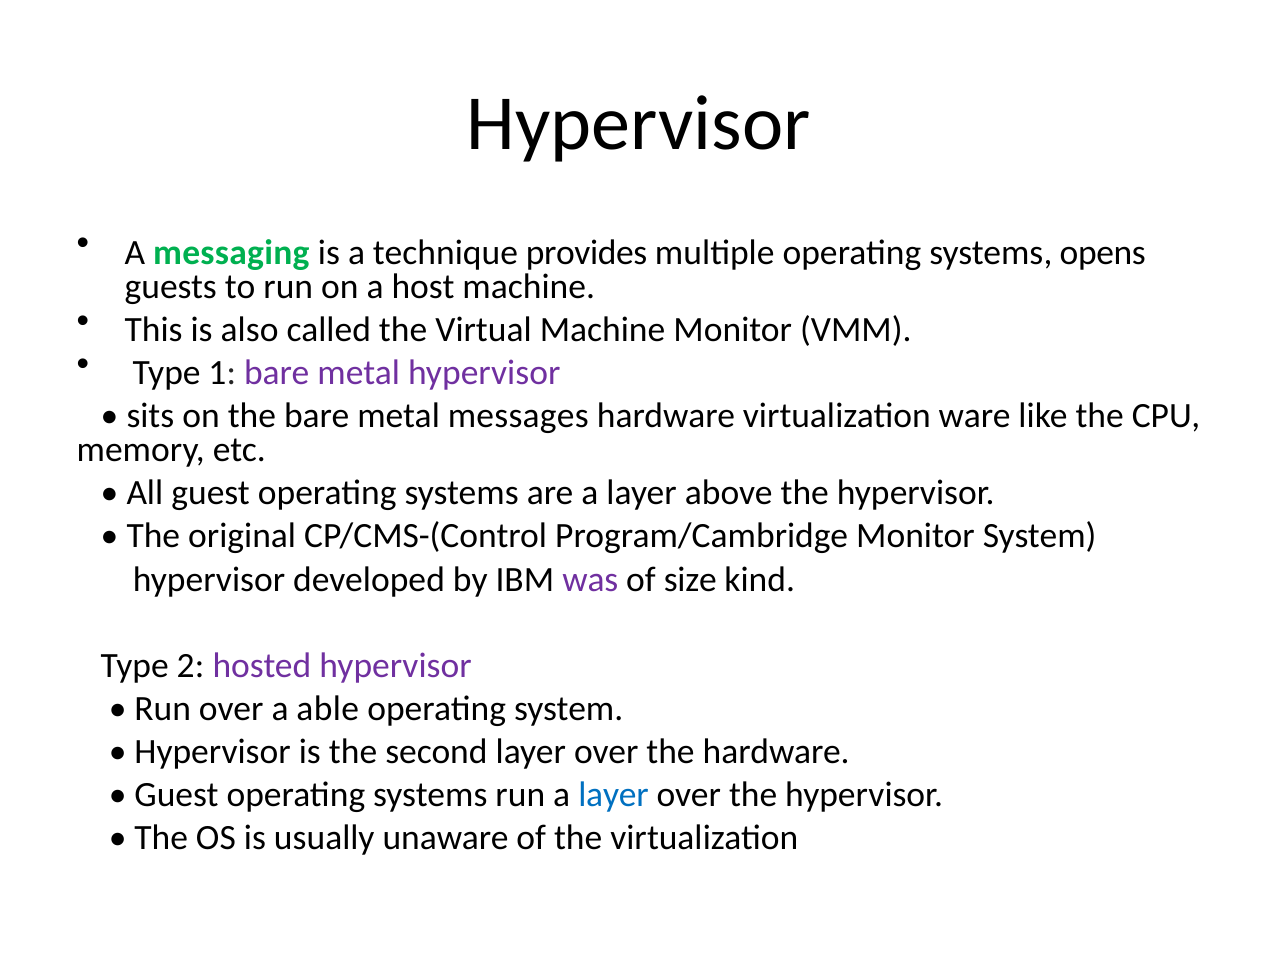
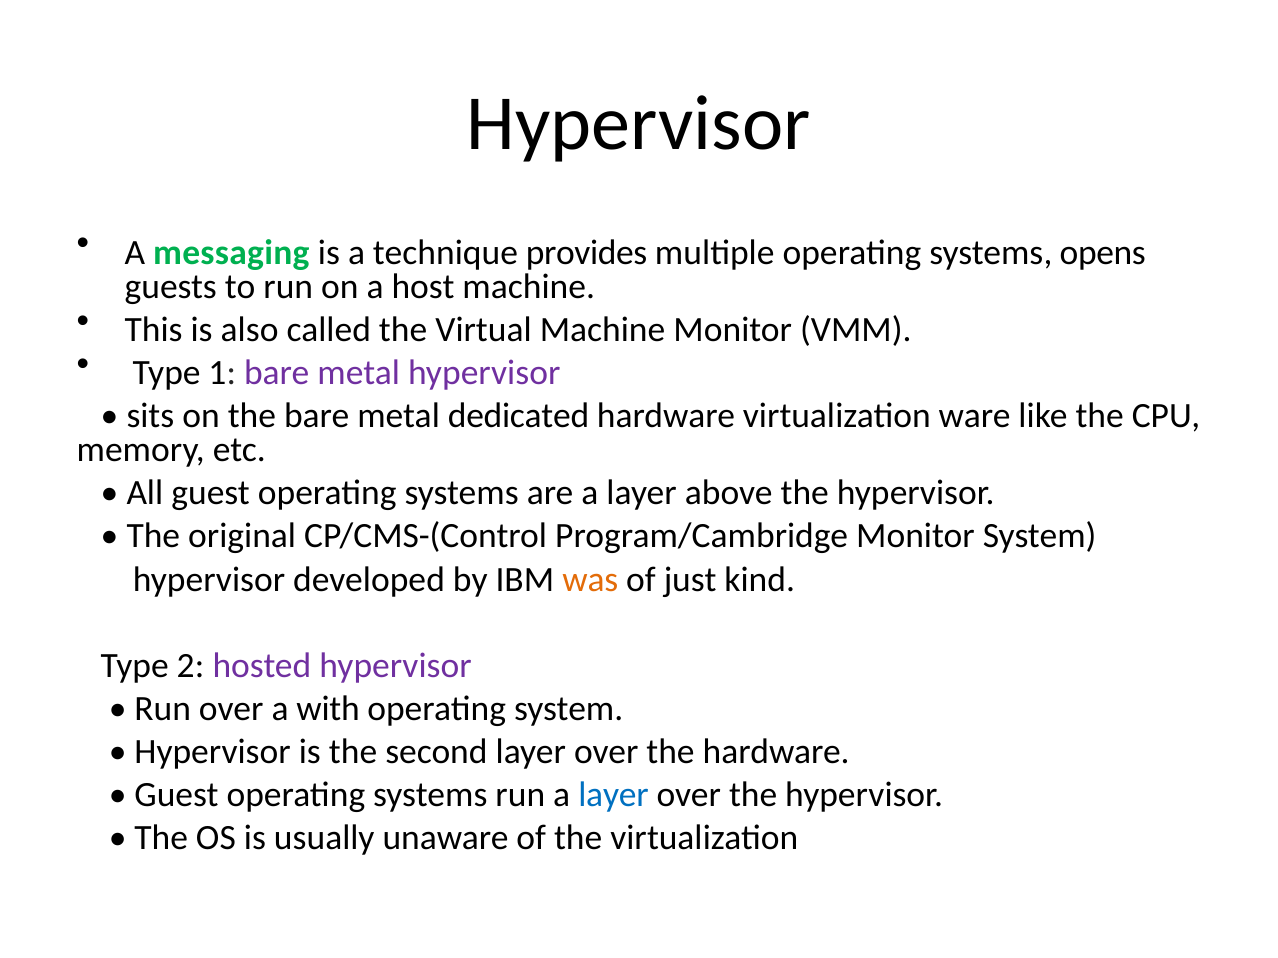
messages: messages -> dedicated
was colour: purple -> orange
size: size -> just
able: able -> with
